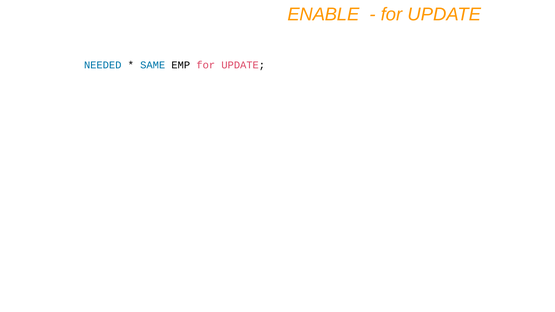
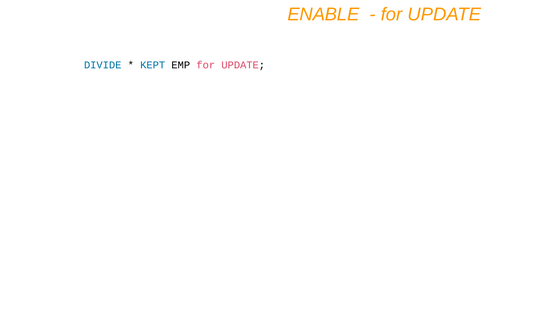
NEEDED: NEEDED -> DIVIDE
SAME: SAME -> KEPT
